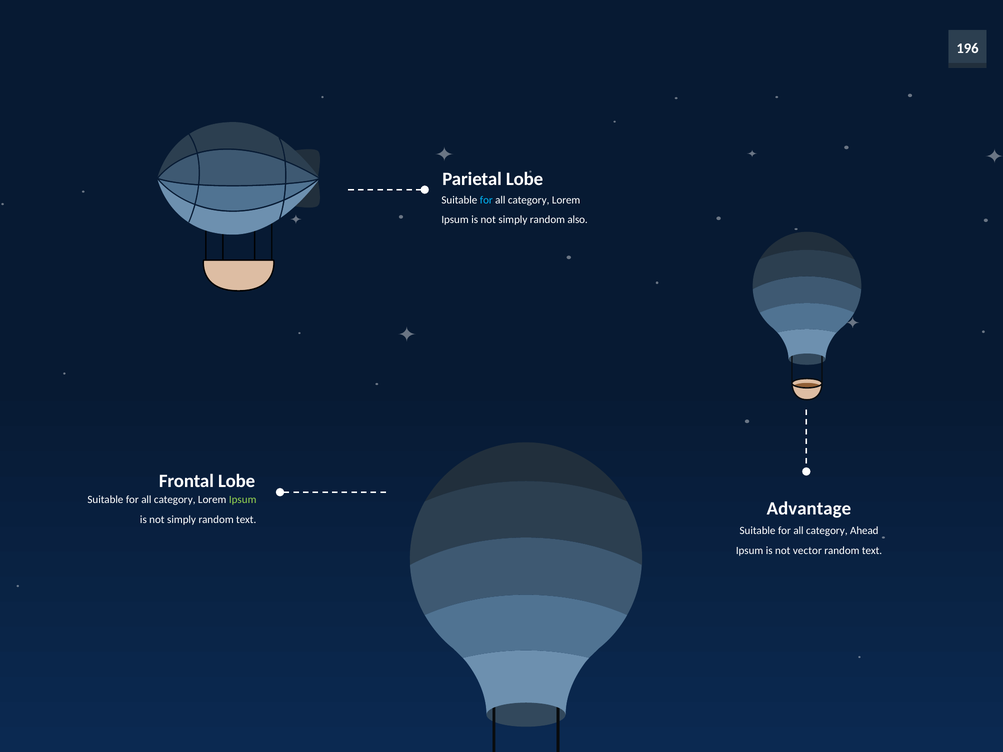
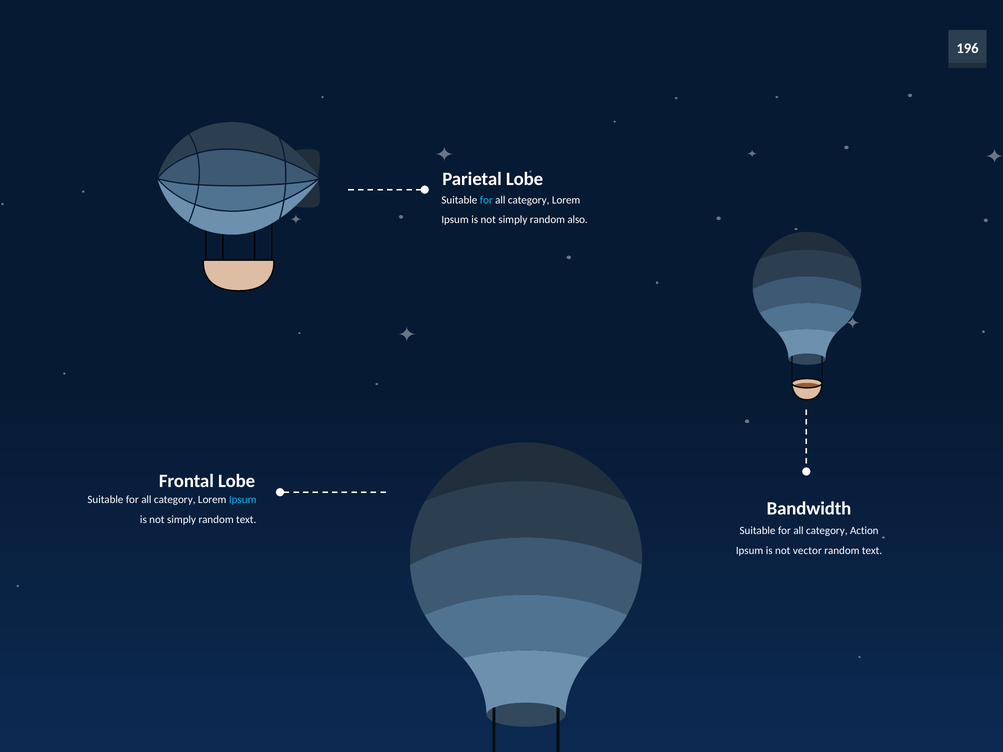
Ipsum at (243, 500) colour: light green -> light blue
Advantage: Advantage -> Bandwidth
Ahead: Ahead -> Action
